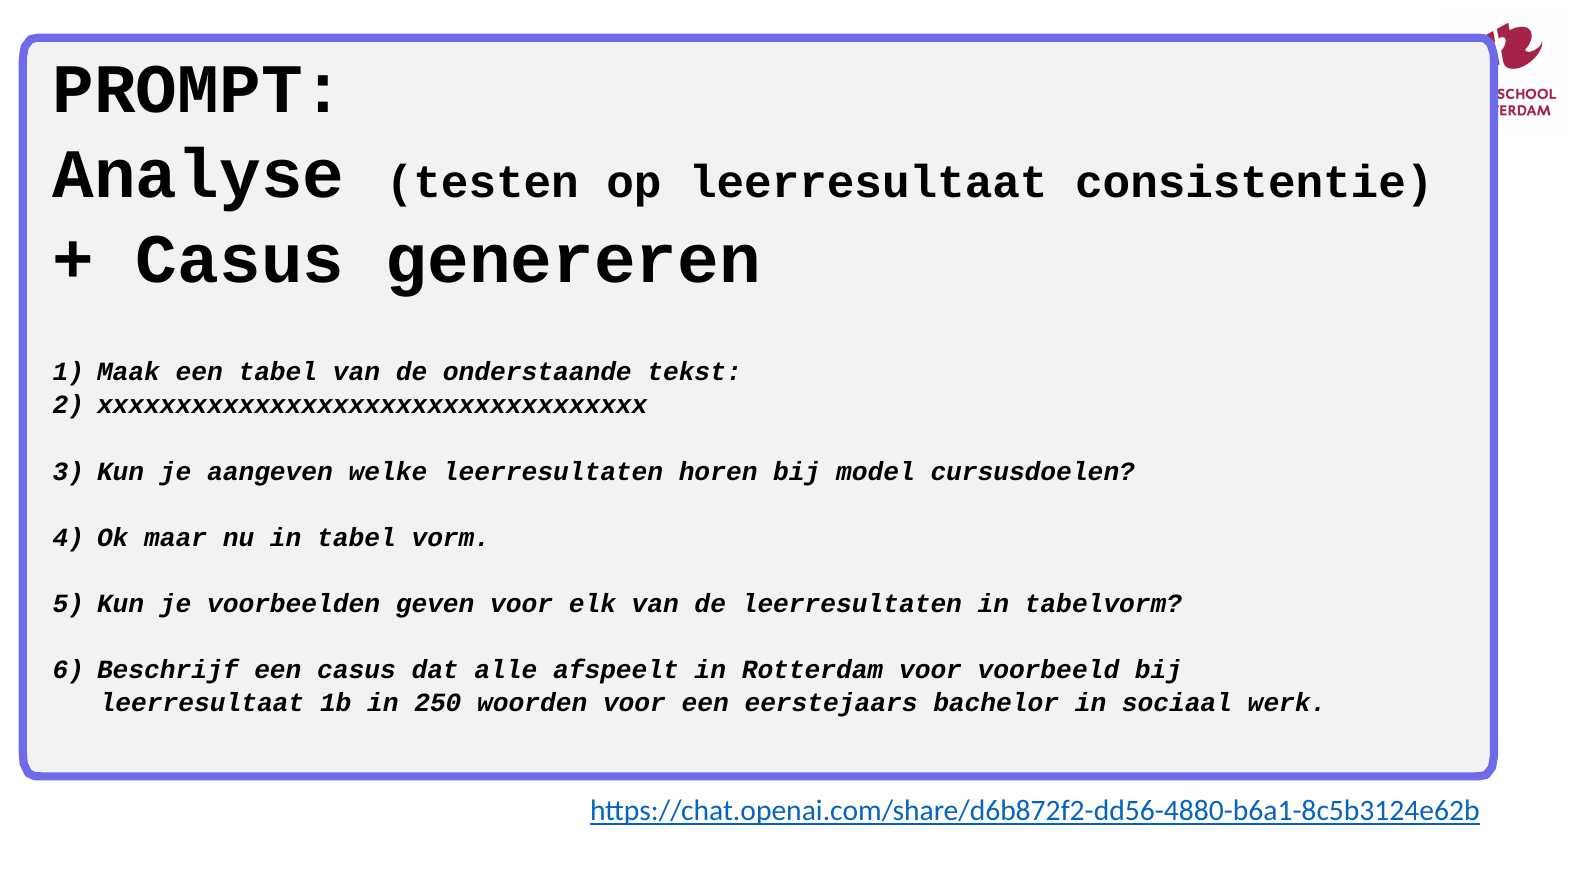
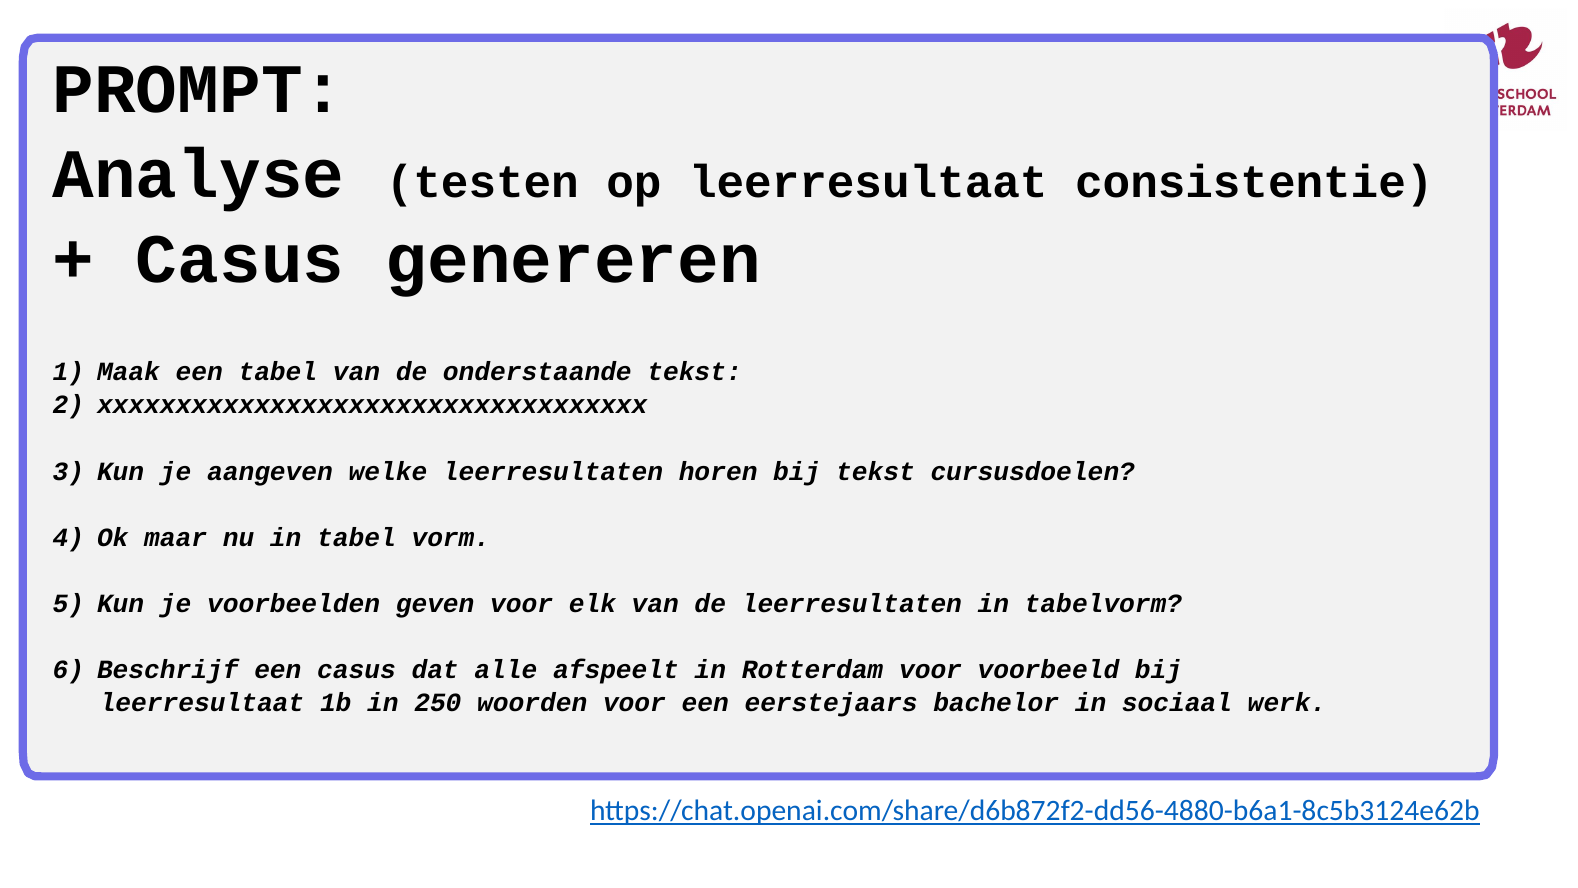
bij model: model -> tekst
